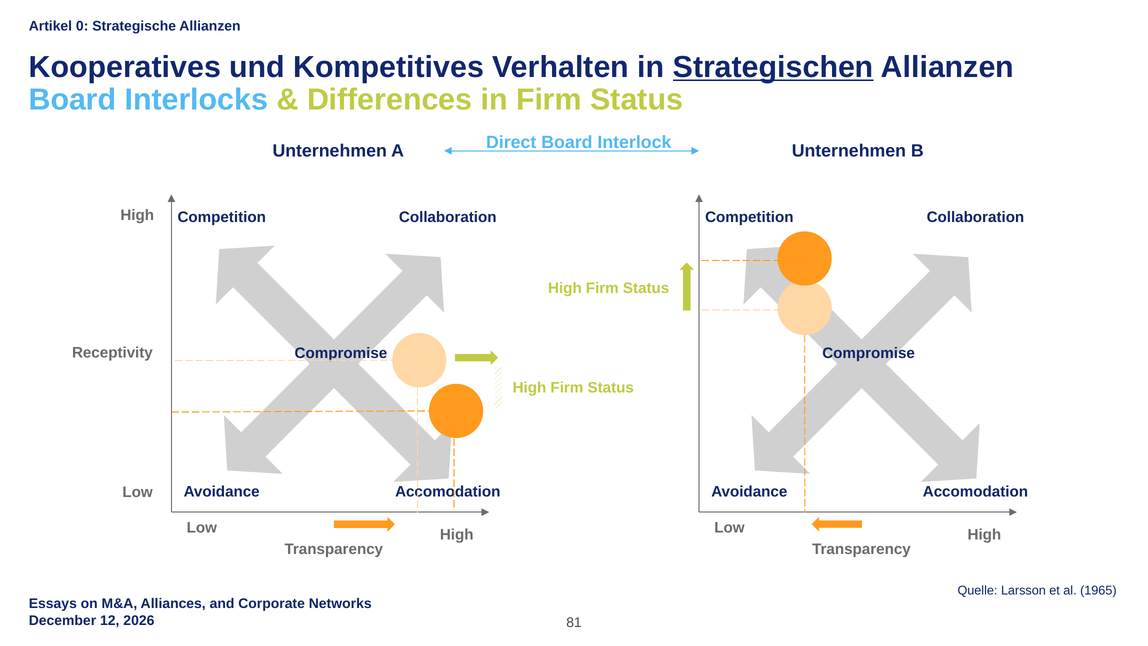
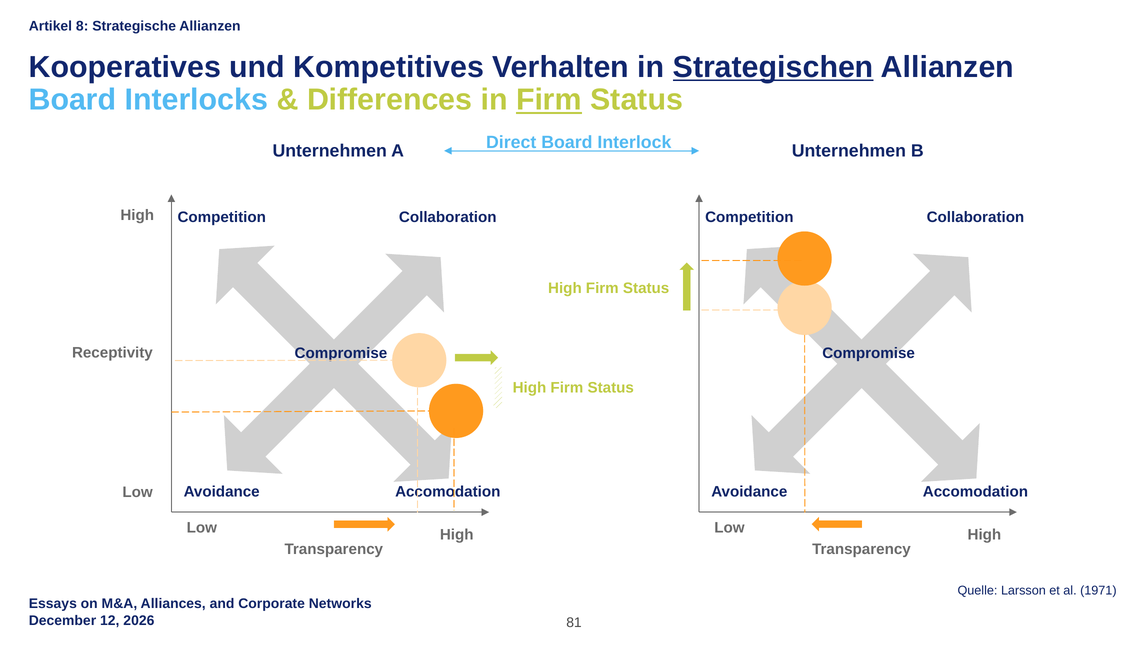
0: 0 -> 8
Firm at (549, 100) underline: none -> present
1965: 1965 -> 1971
